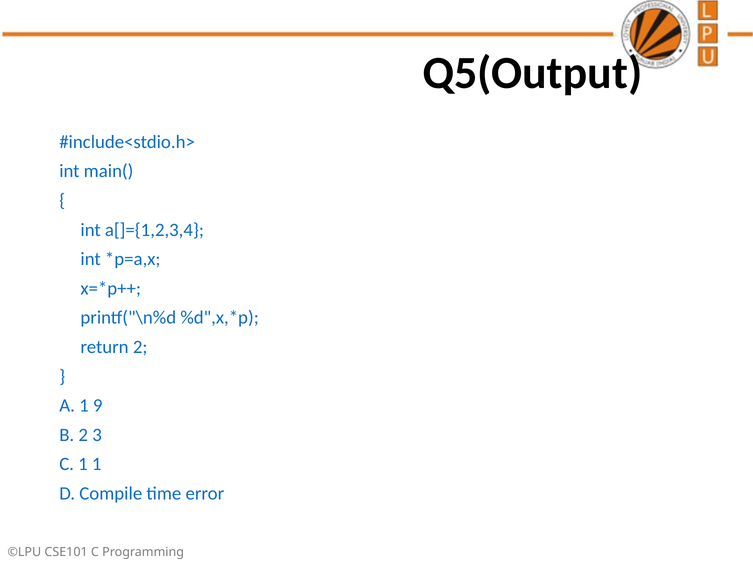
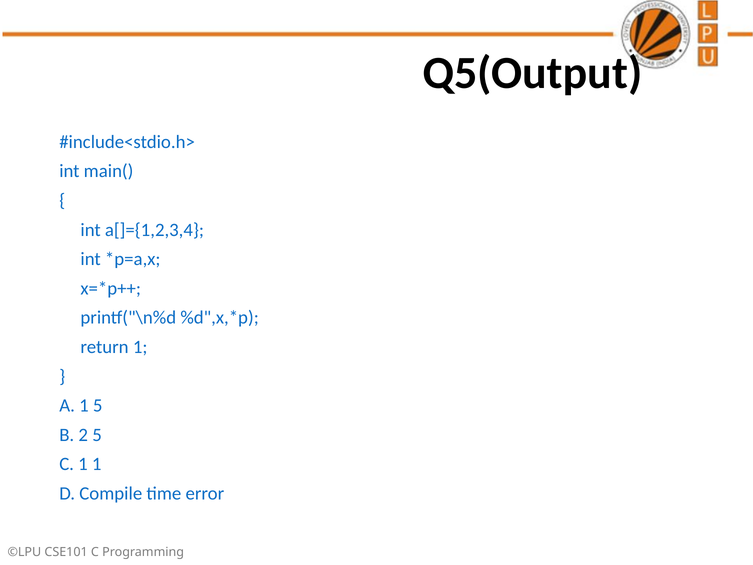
return 2: 2 -> 1
1 9: 9 -> 5
2 3: 3 -> 5
